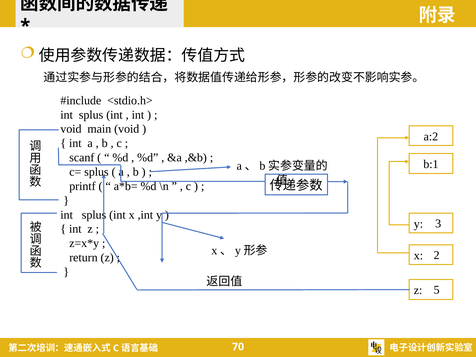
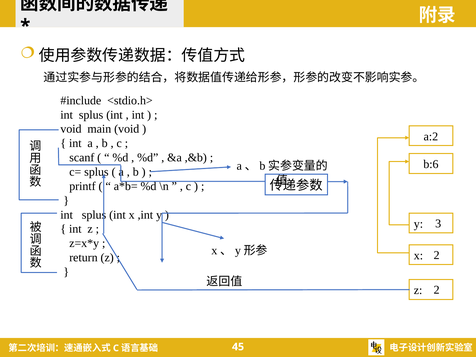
b:1: b:1 -> b:6
z 5: 5 -> 2
70: 70 -> 45
